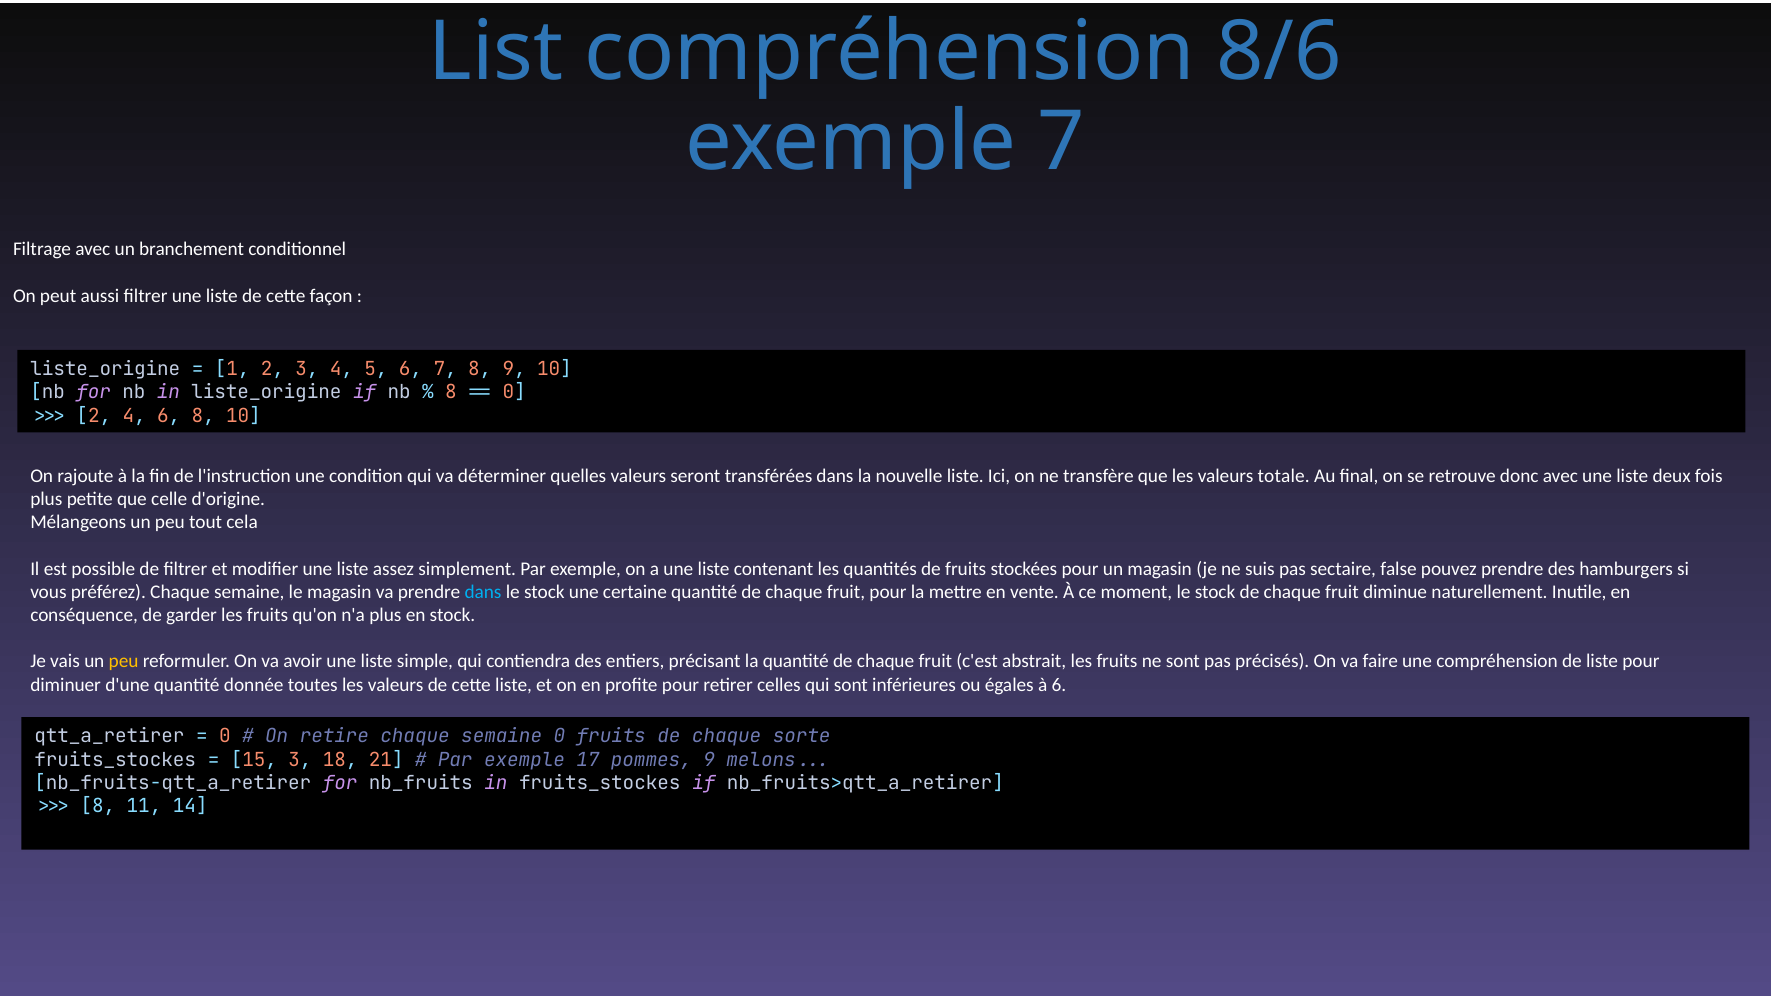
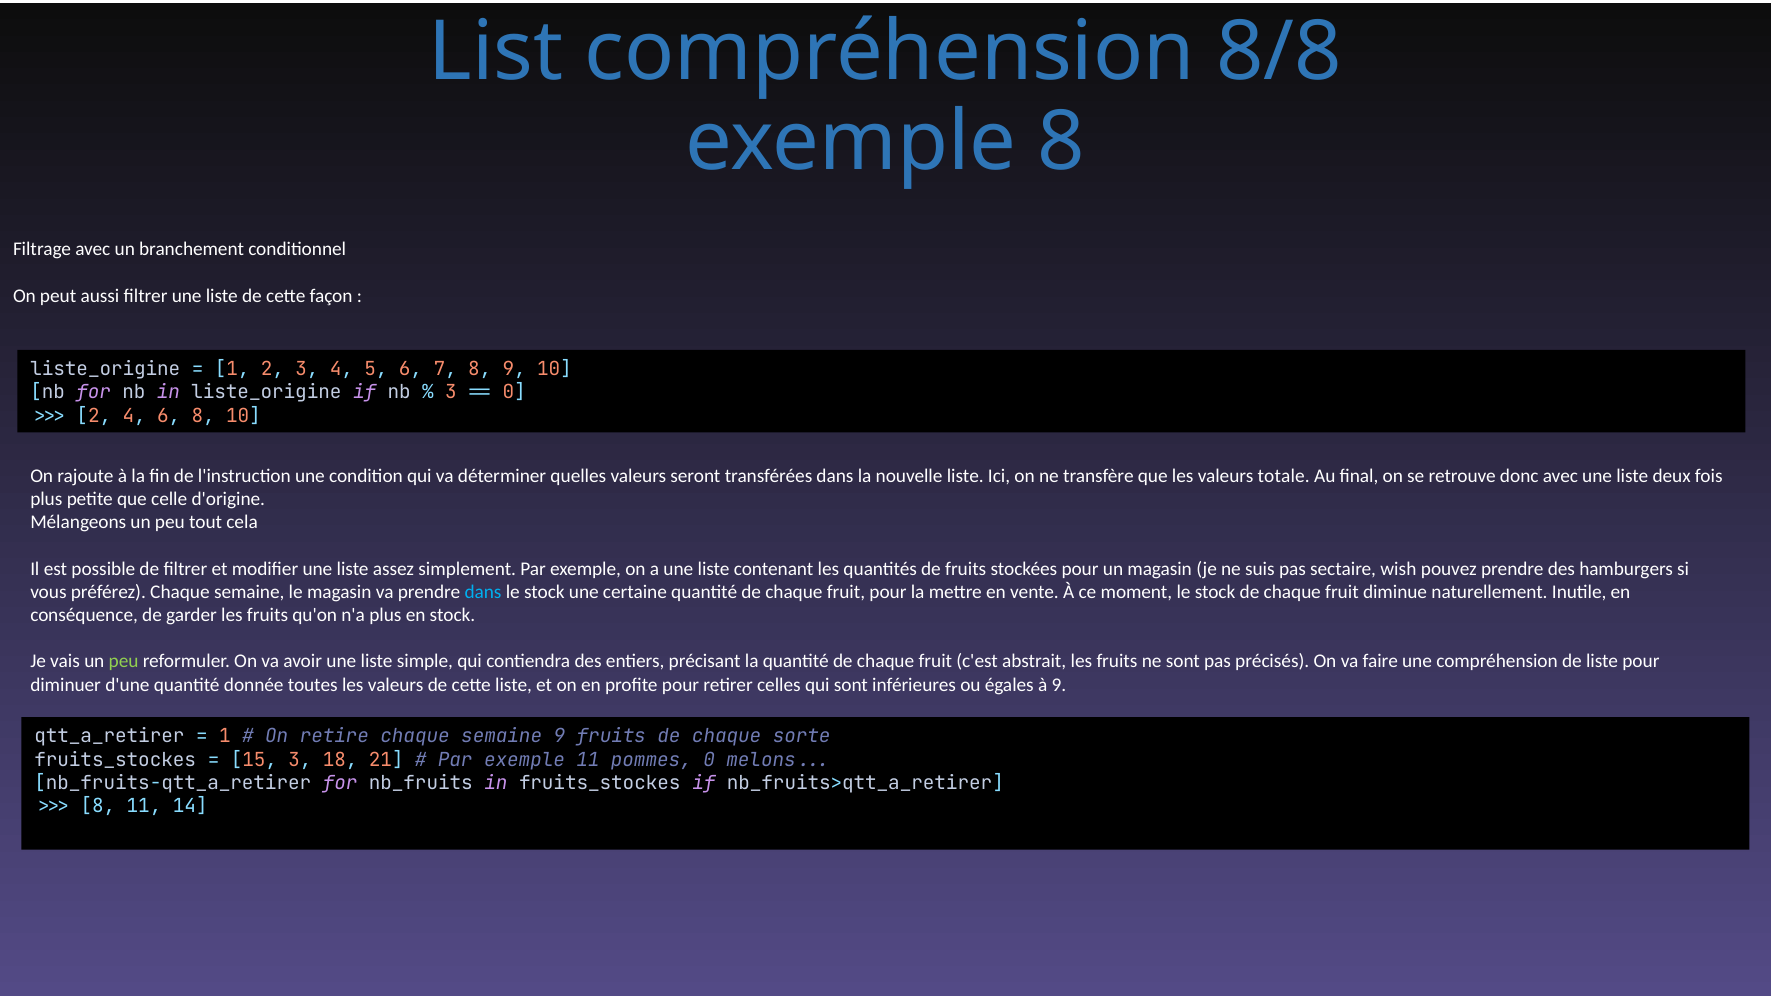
8/6: 8/6 -> 8/8
exemple 7: 7 -> 8
8 at (451, 393): 8 -> 3
false: false -> wish
peu at (124, 662) colour: yellow -> light green
à 6: 6 -> 9
0 at (225, 737): 0 -> 1
semaine 0: 0 -> 9
exemple 17: 17 -> 11
pommes 9: 9 -> 0
